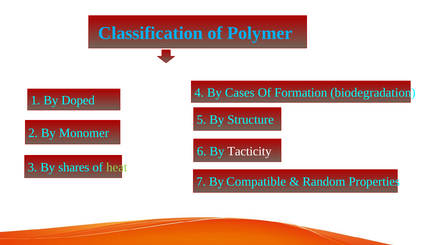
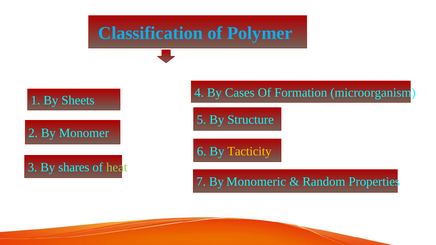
biodegradation: biodegradation -> microorganism
Doped: Doped -> Sheets
Tacticity colour: white -> yellow
Compatible: Compatible -> Monomeric
